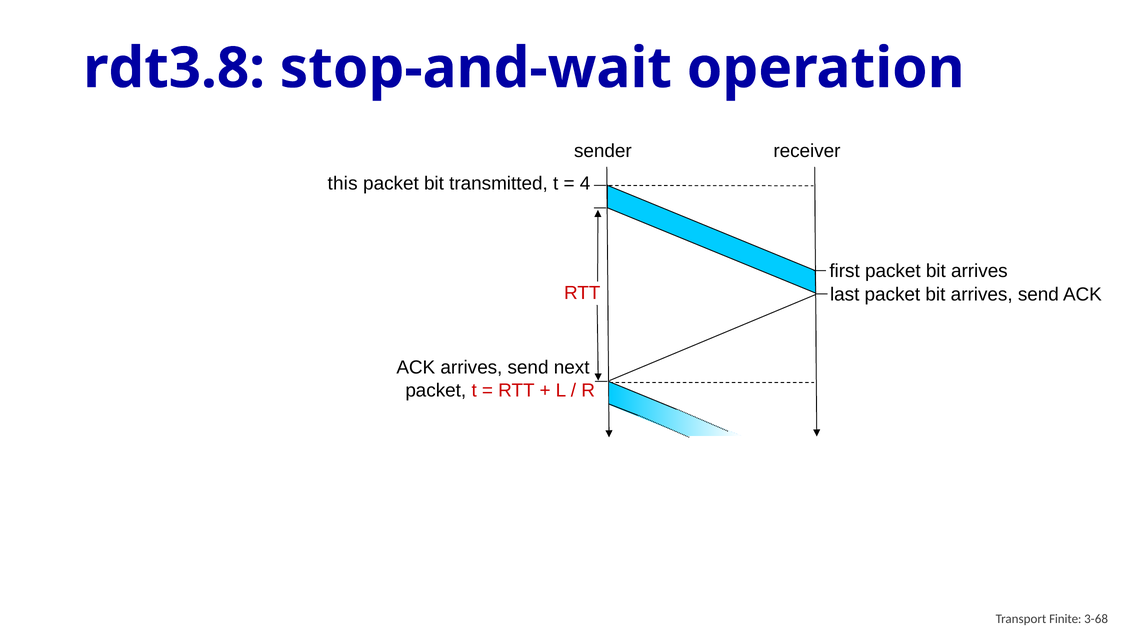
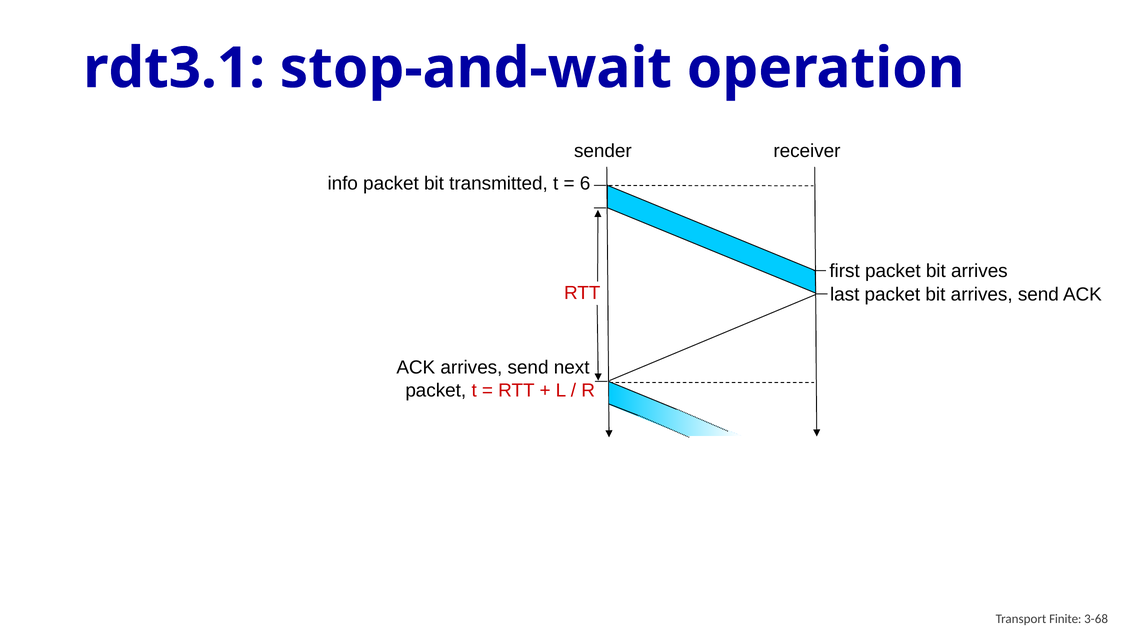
rdt3.8: rdt3.8 -> rdt3.1
this: this -> info
4: 4 -> 6
